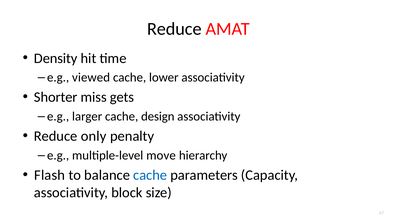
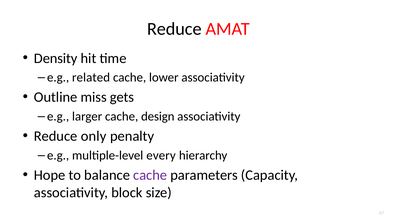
viewed: viewed -> related
Shorter: Shorter -> Outline
move: move -> every
Flash: Flash -> Hope
cache at (150, 175) colour: blue -> purple
